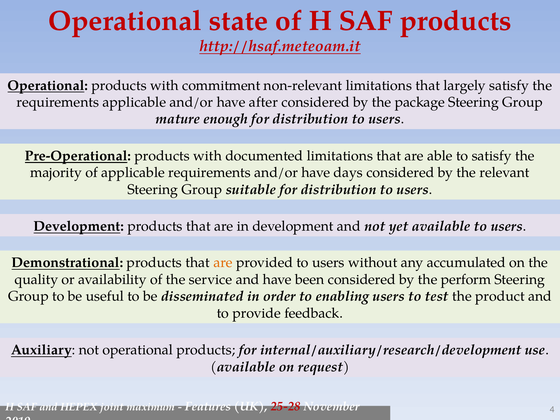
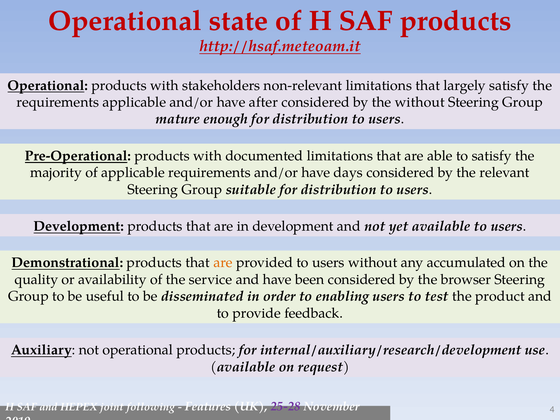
commitment: commitment -> stakeholders
the package: package -> without
perform: perform -> browser
maximum: maximum -> following
25-28 colour: red -> purple
